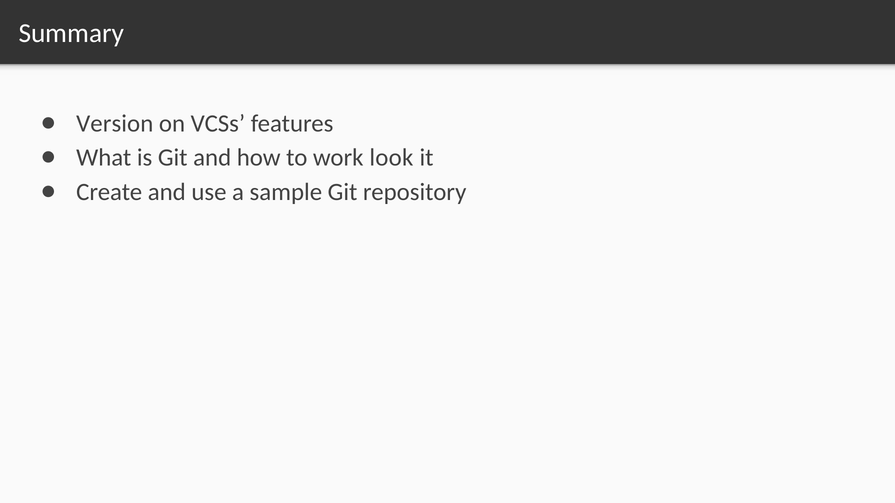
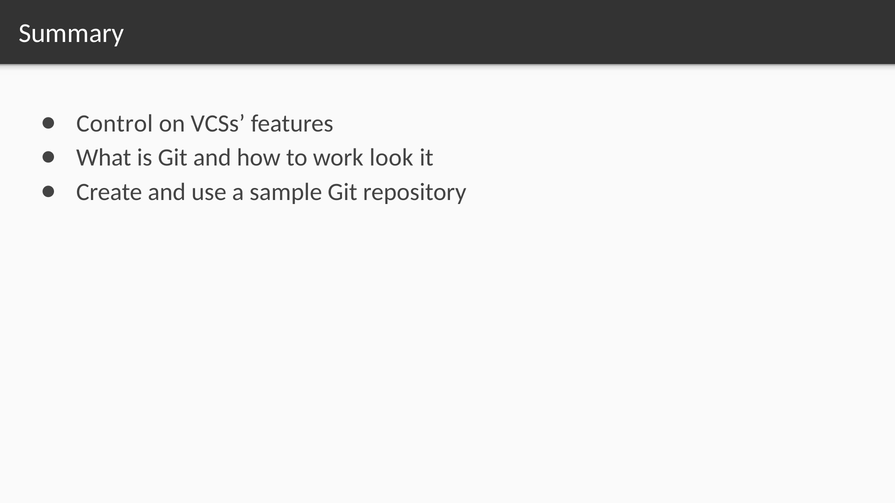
Version: Version -> Control
